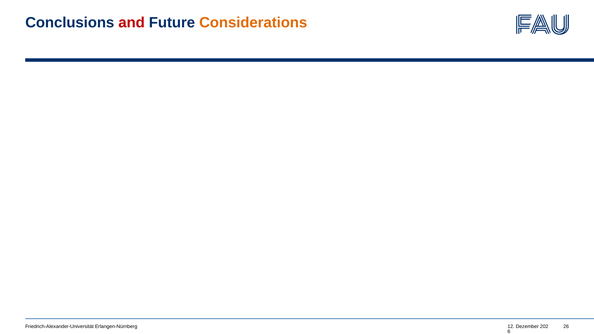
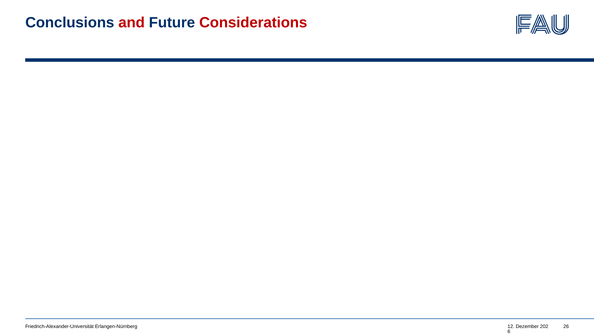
Considerations colour: orange -> red
